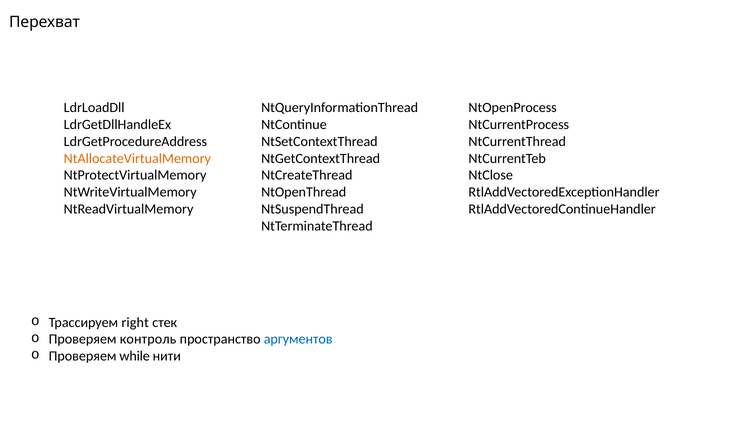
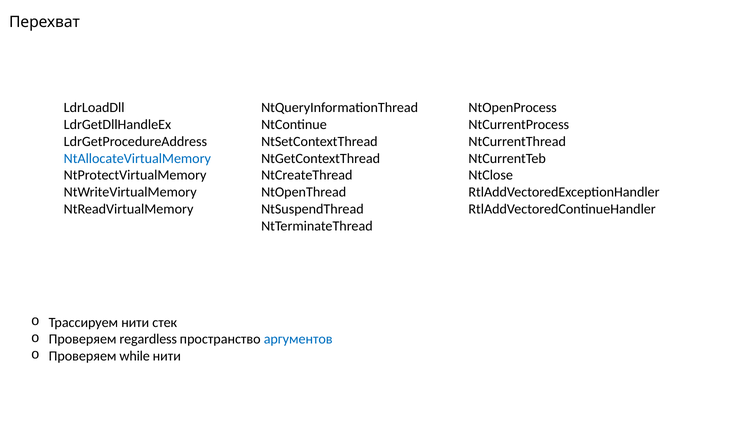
NtAllocateVirtualMemory colour: orange -> blue
Трассируем right: right -> нити
контроль: контроль -> regardless
